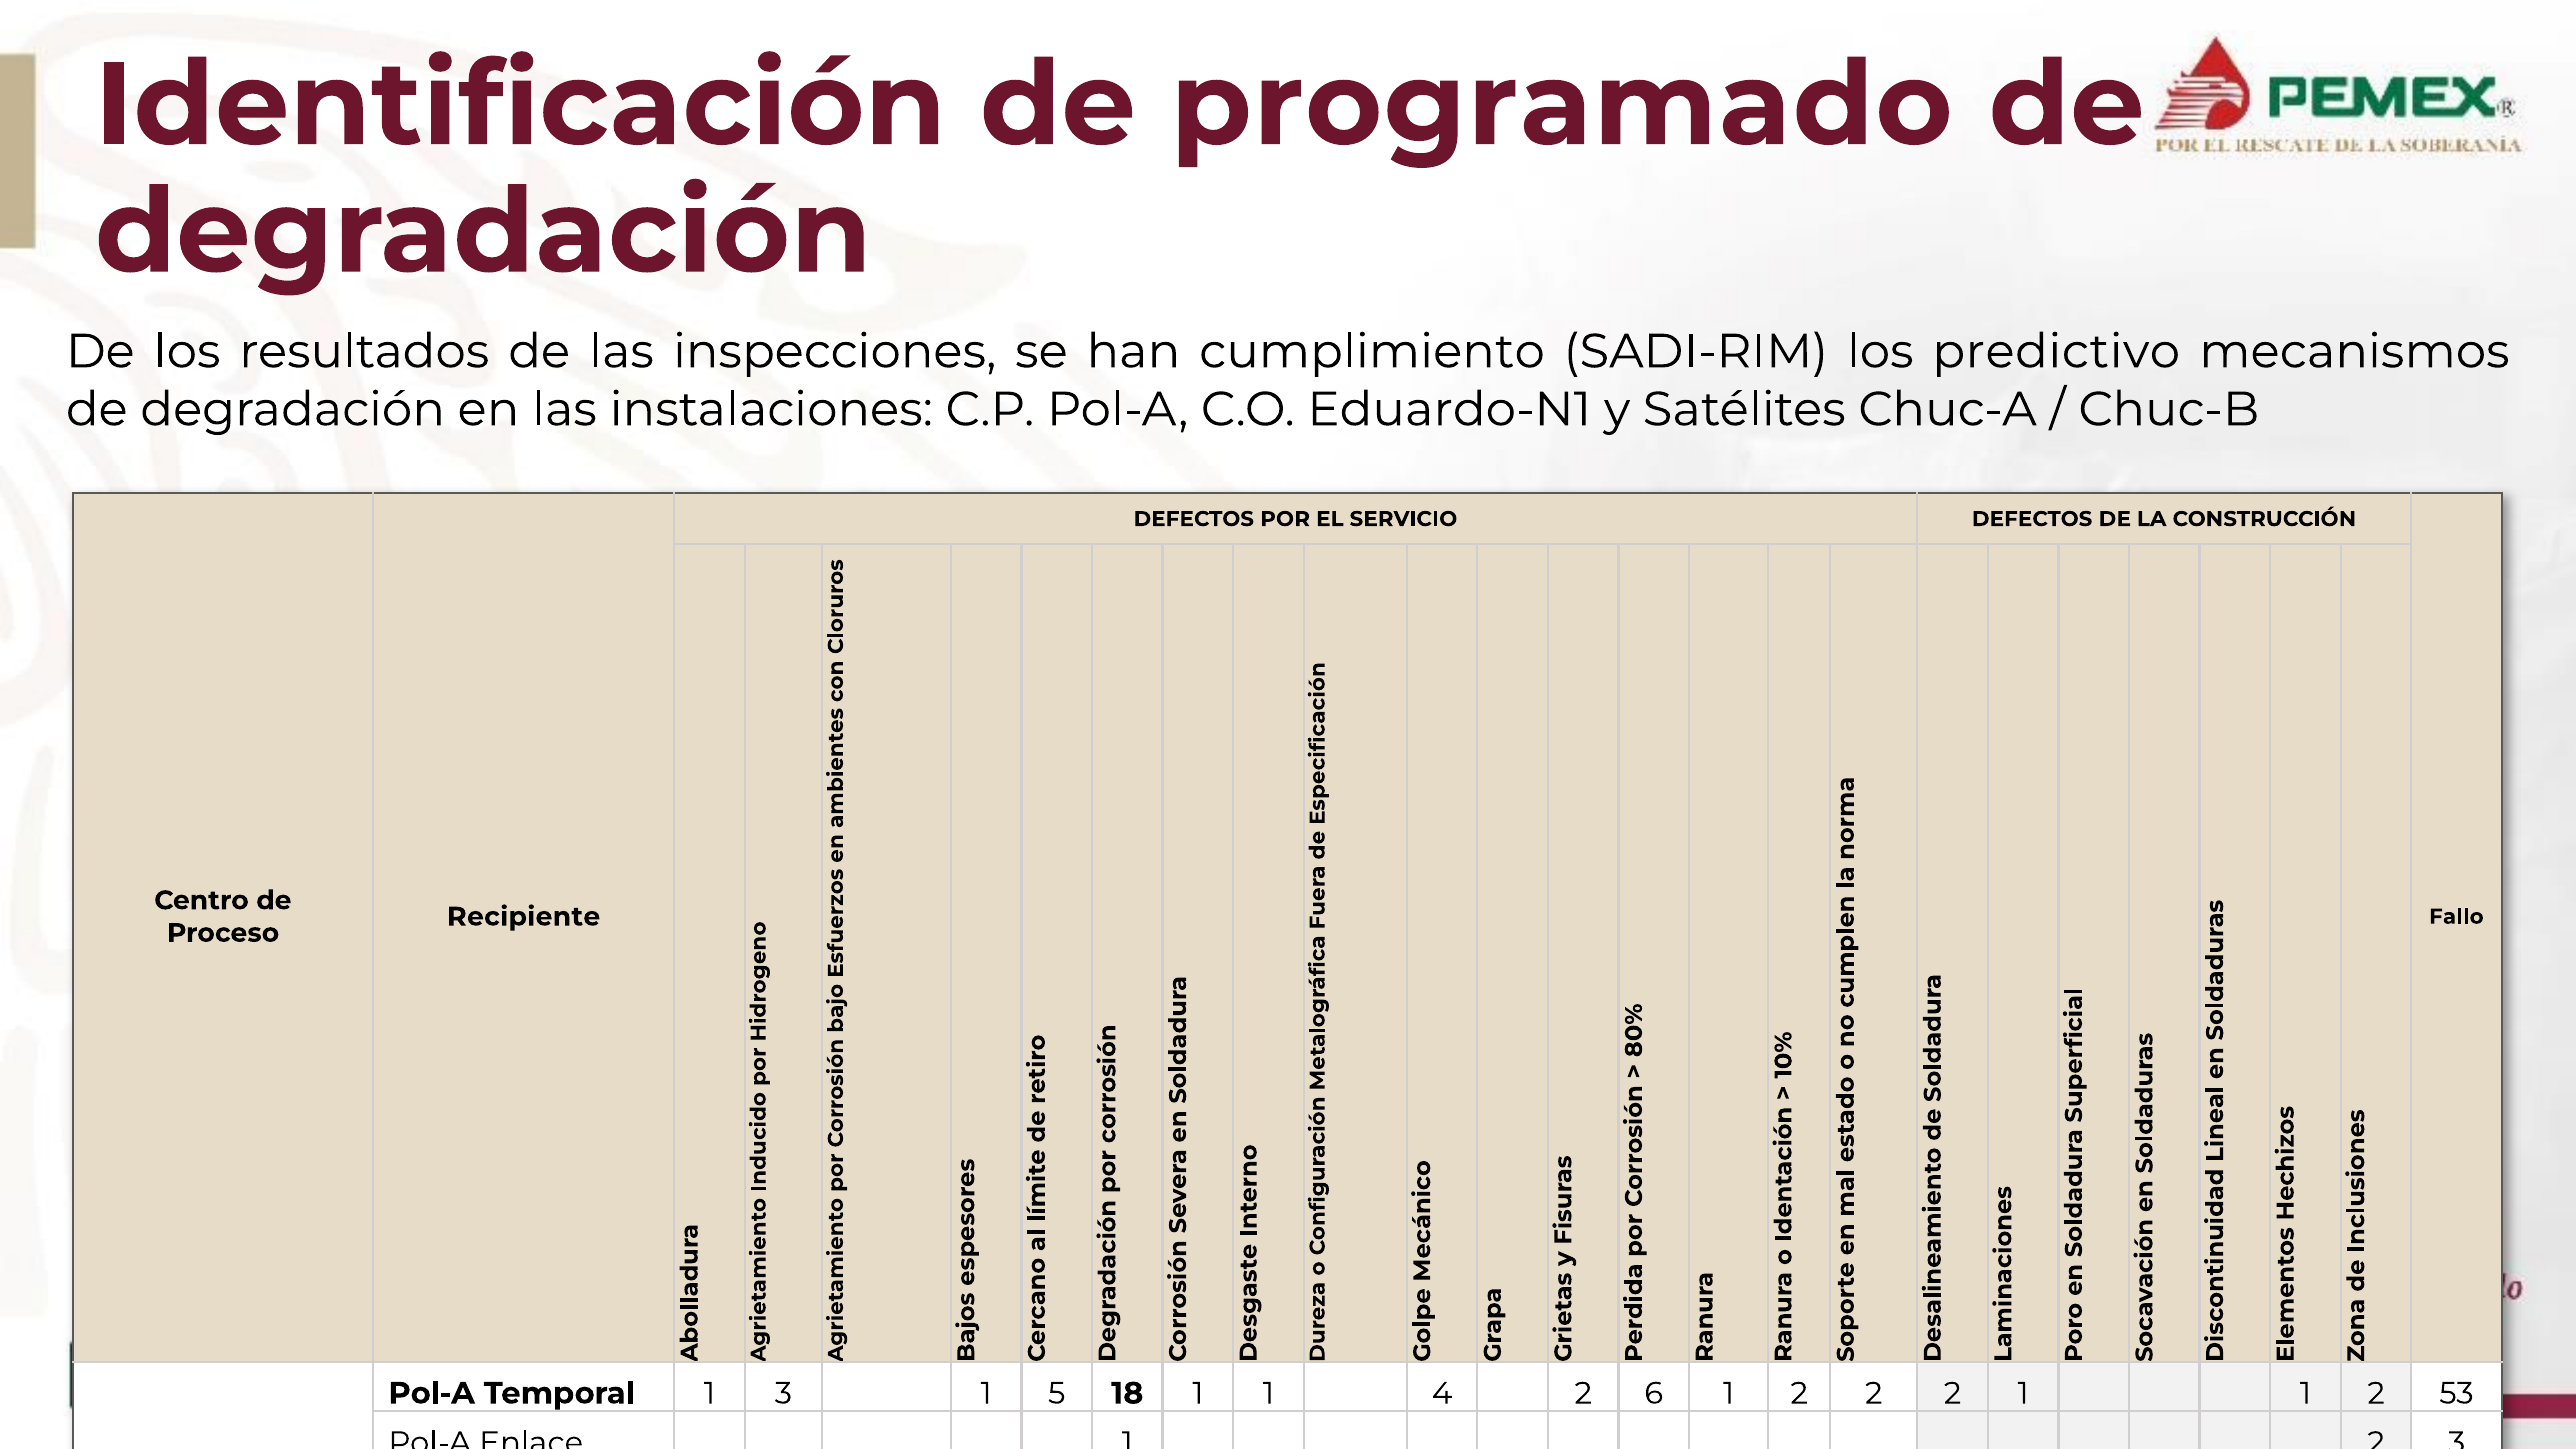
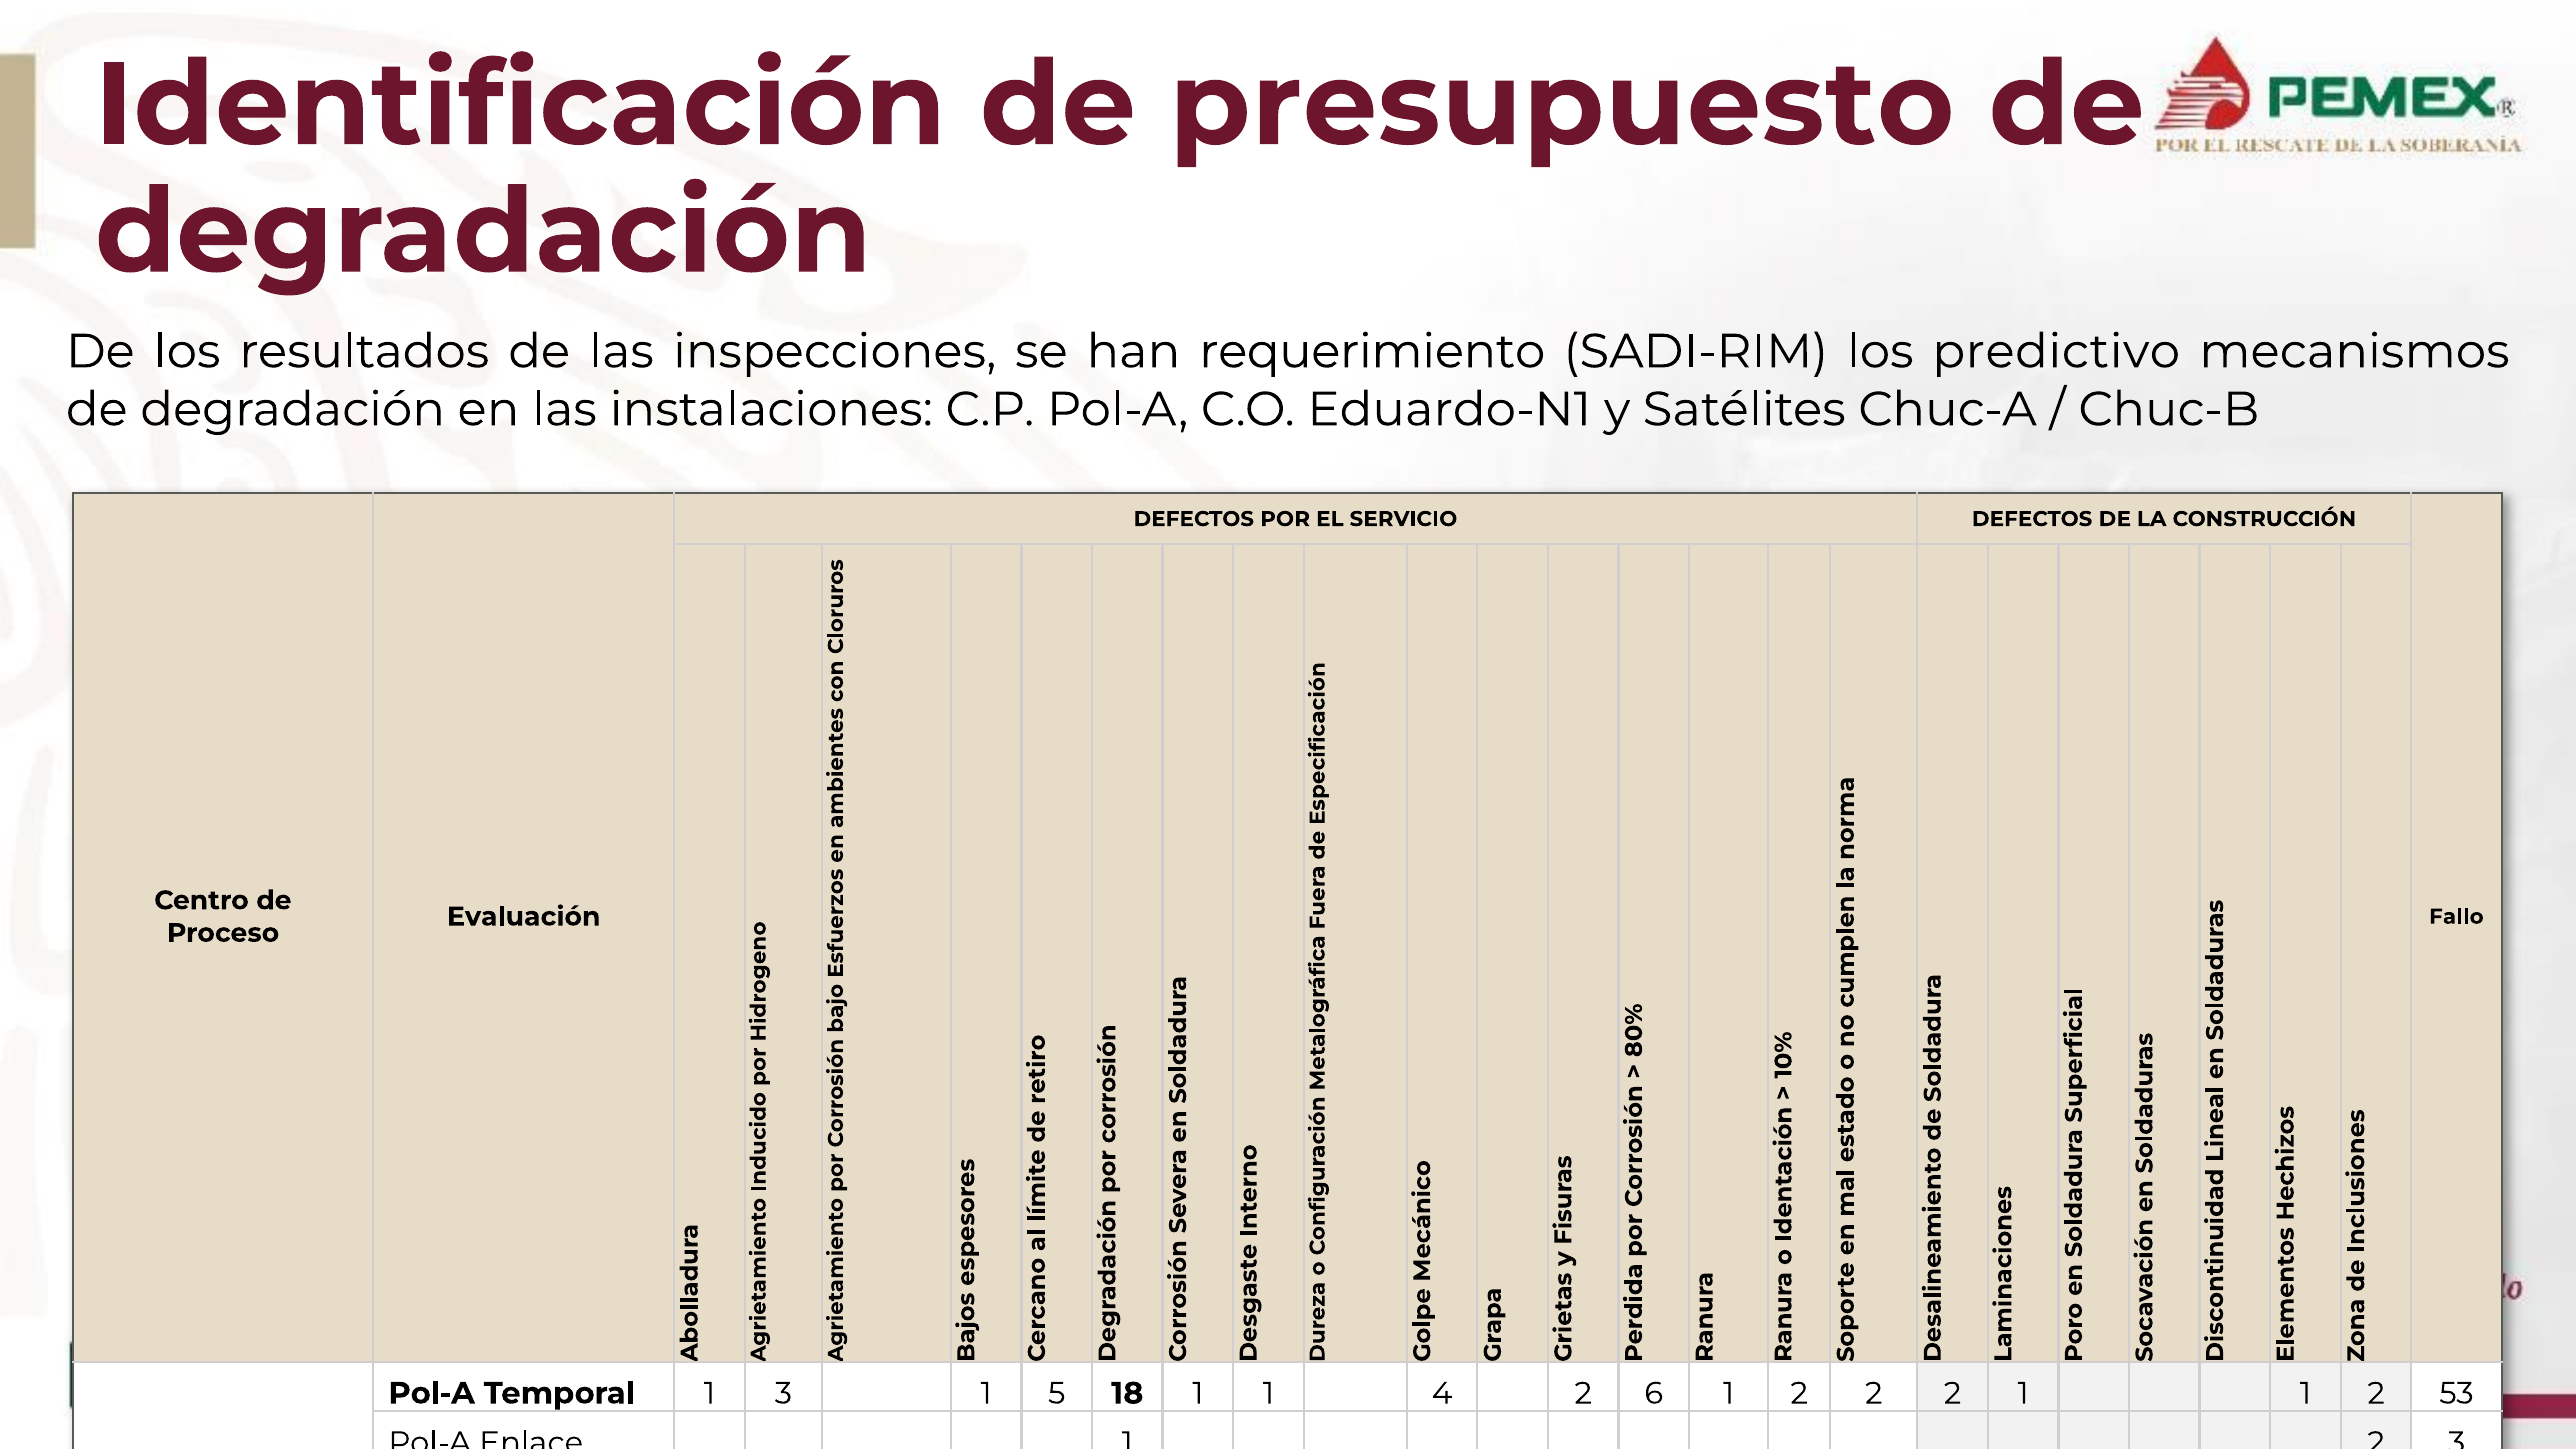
programado: programado -> presupuesto
cumplimiento: cumplimiento -> requerimiento
Recipiente: Recipiente -> Evaluación
